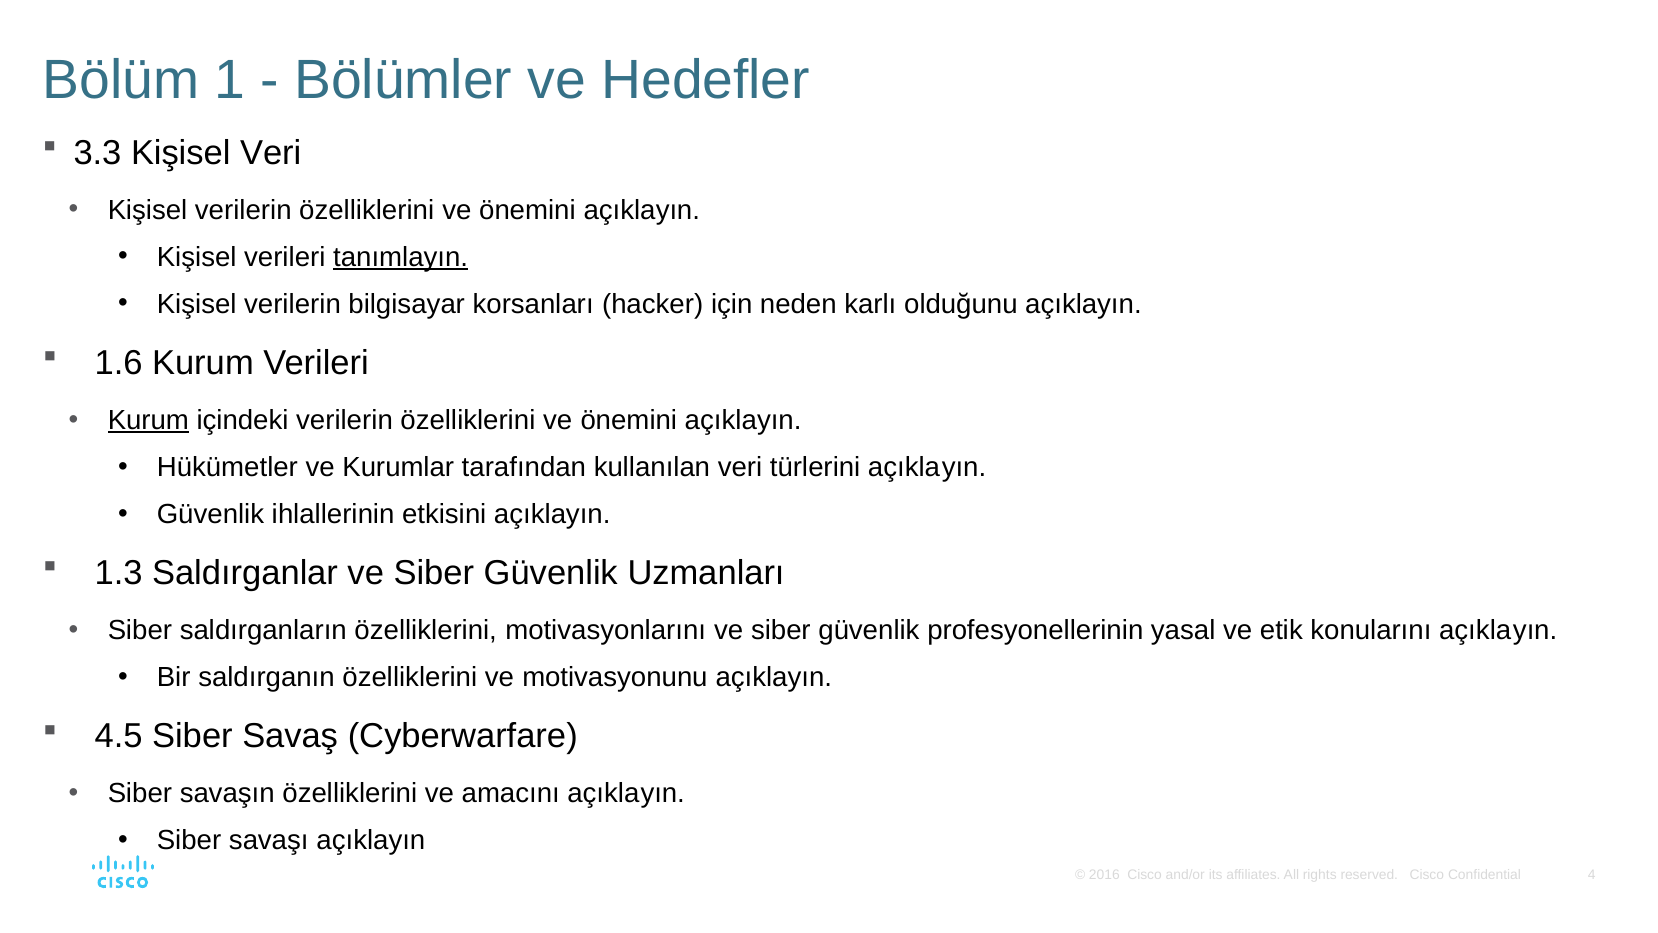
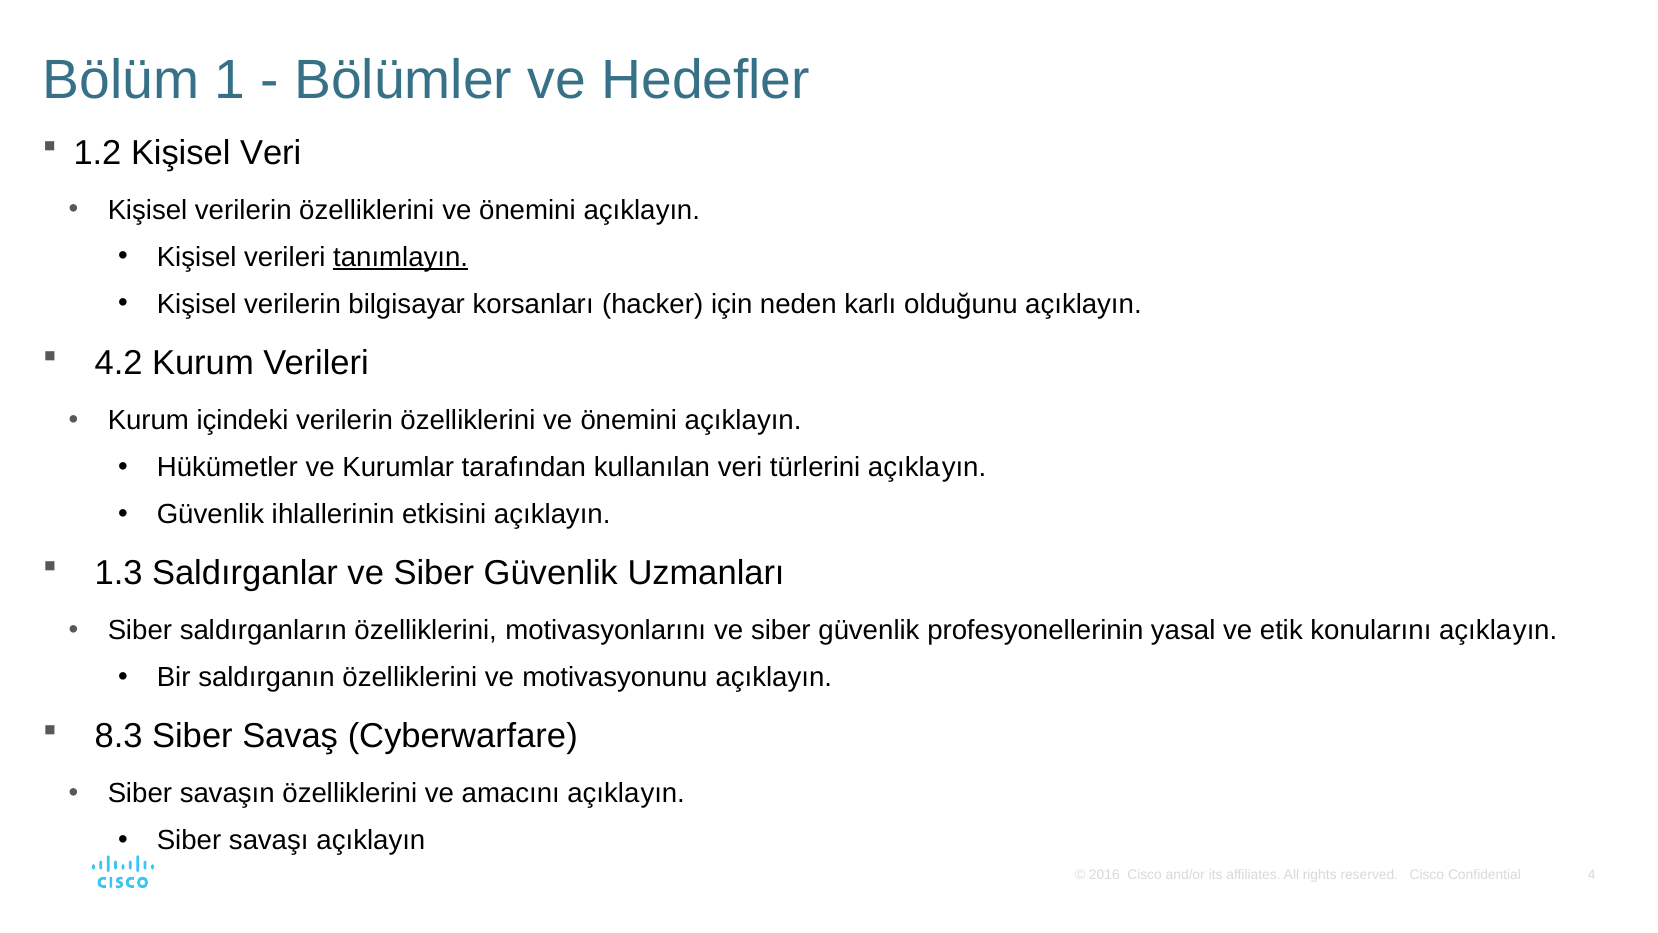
3.3: 3.3 -> 1.2
1.6: 1.6 -> 4.2
Kurum at (148, 420) underline: present -> none
4.5: 4.5 -> 8.3
